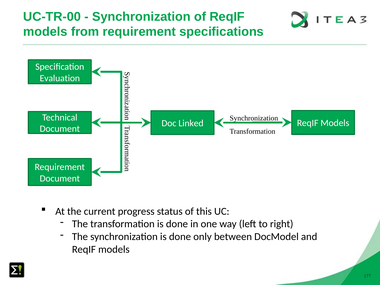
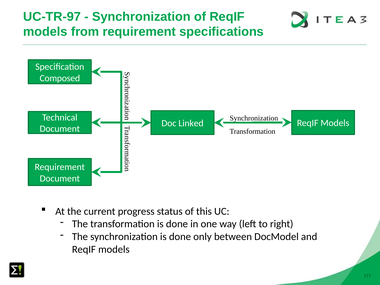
UC-TR-00: UC-TR-00 -> UC-TR-97
Evaluation: Evaluation -> Composed
